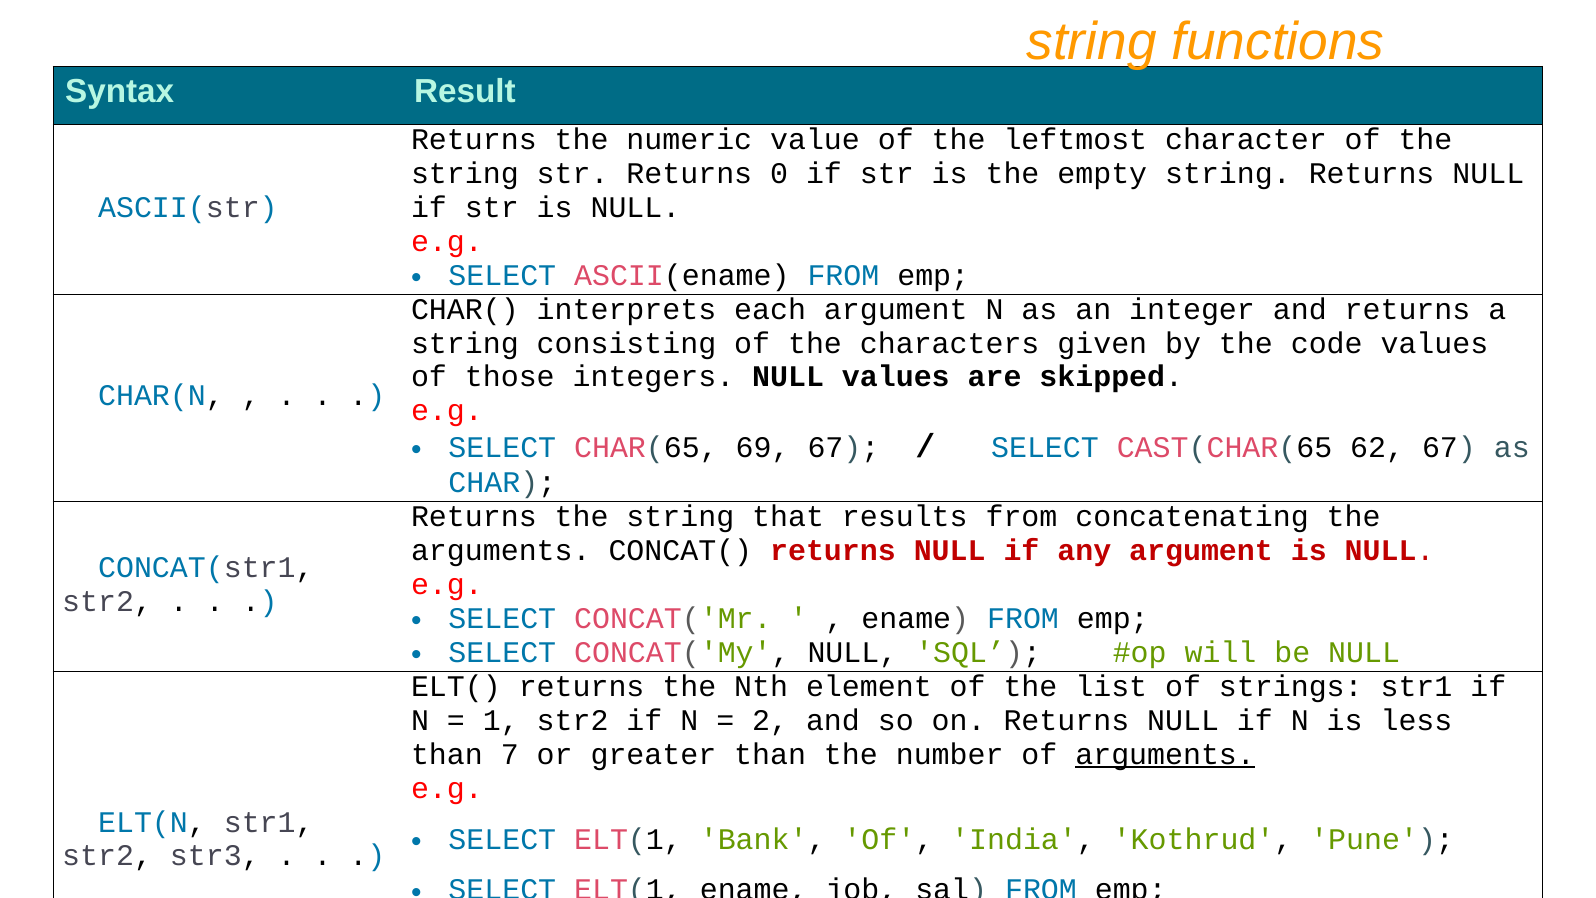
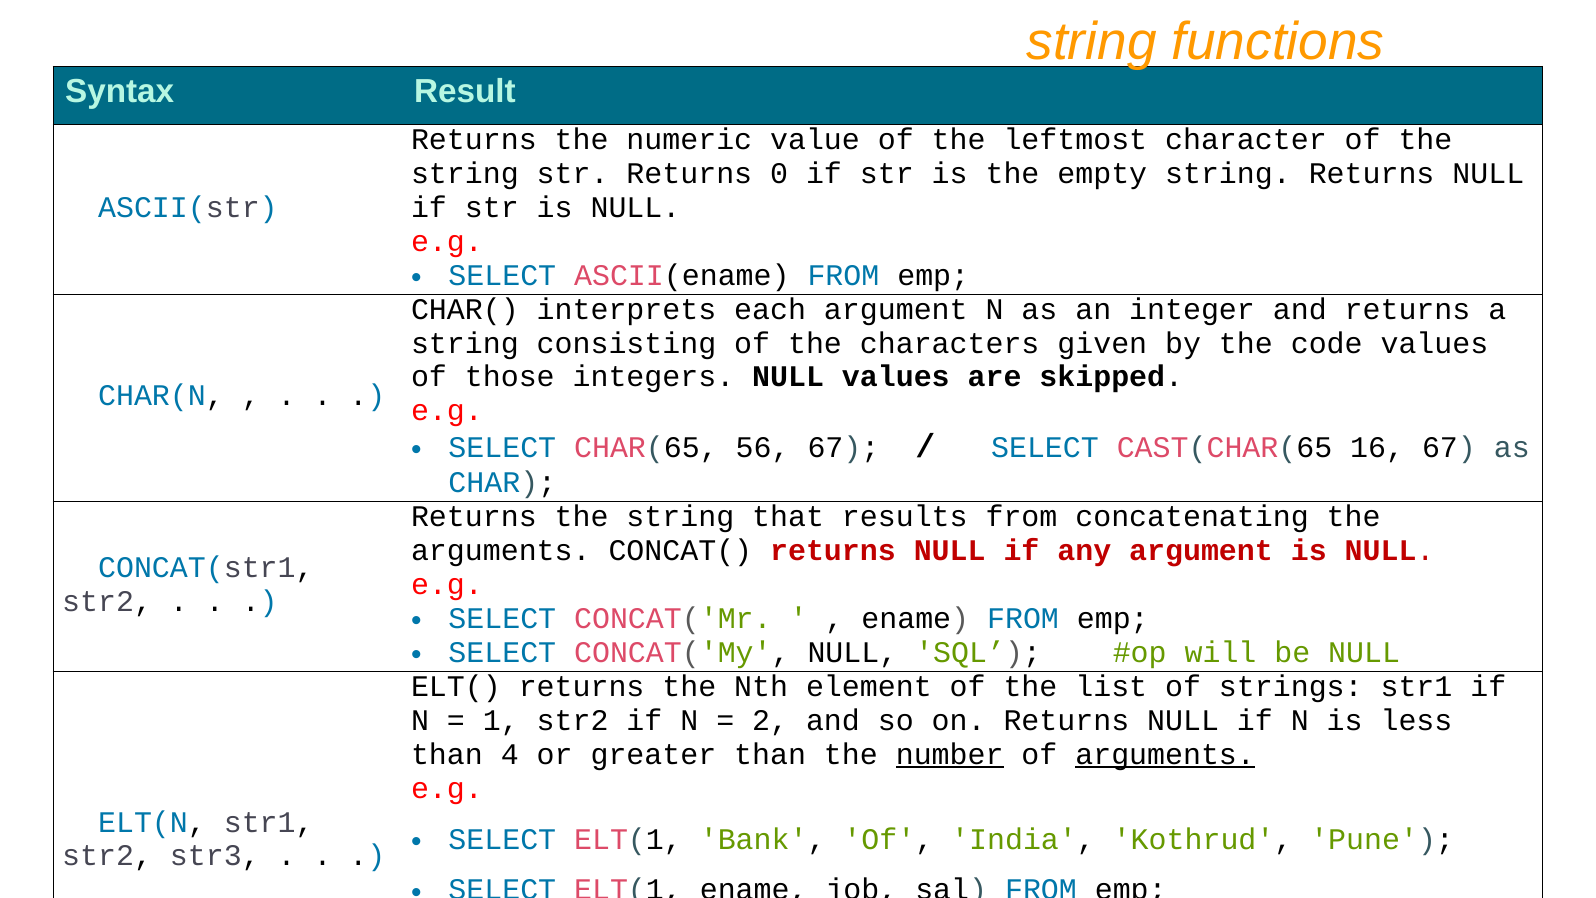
69: 69 -> 56
62: 62 -> 16
7: 7 -> 4
number underline: none -> present
